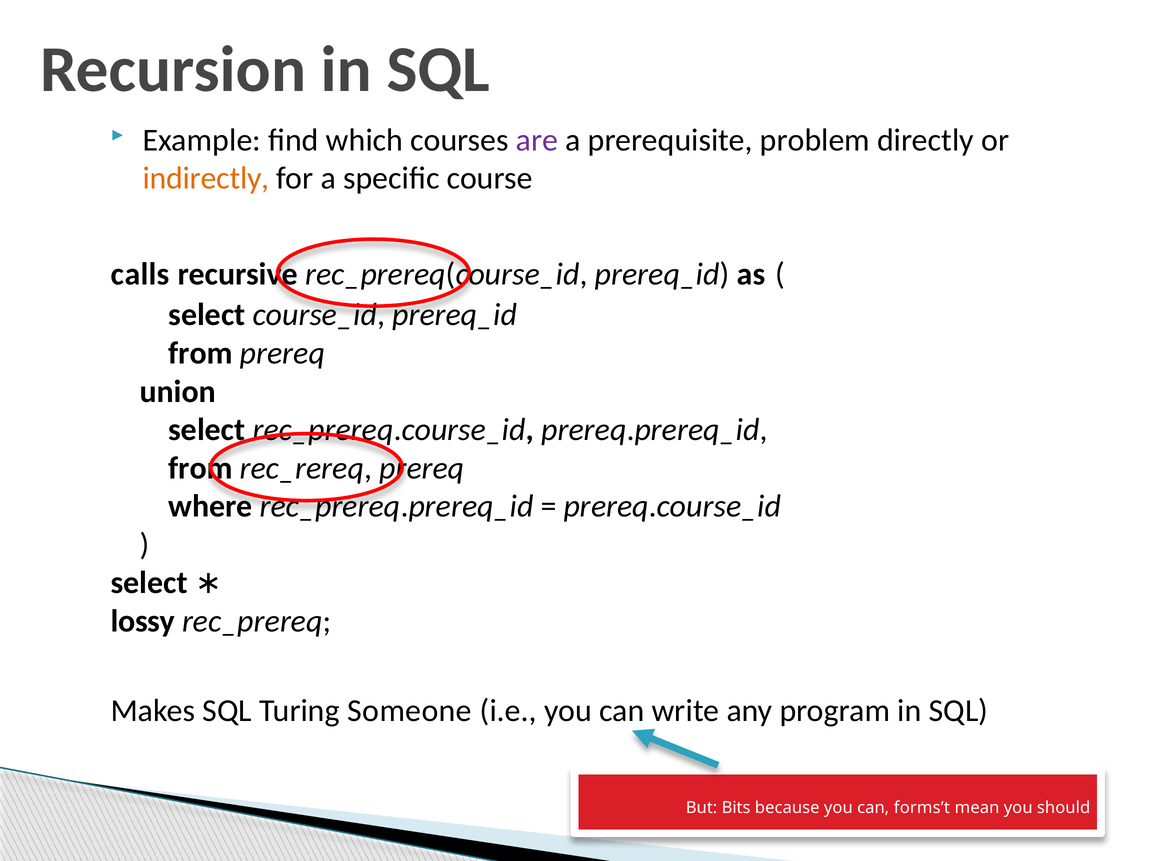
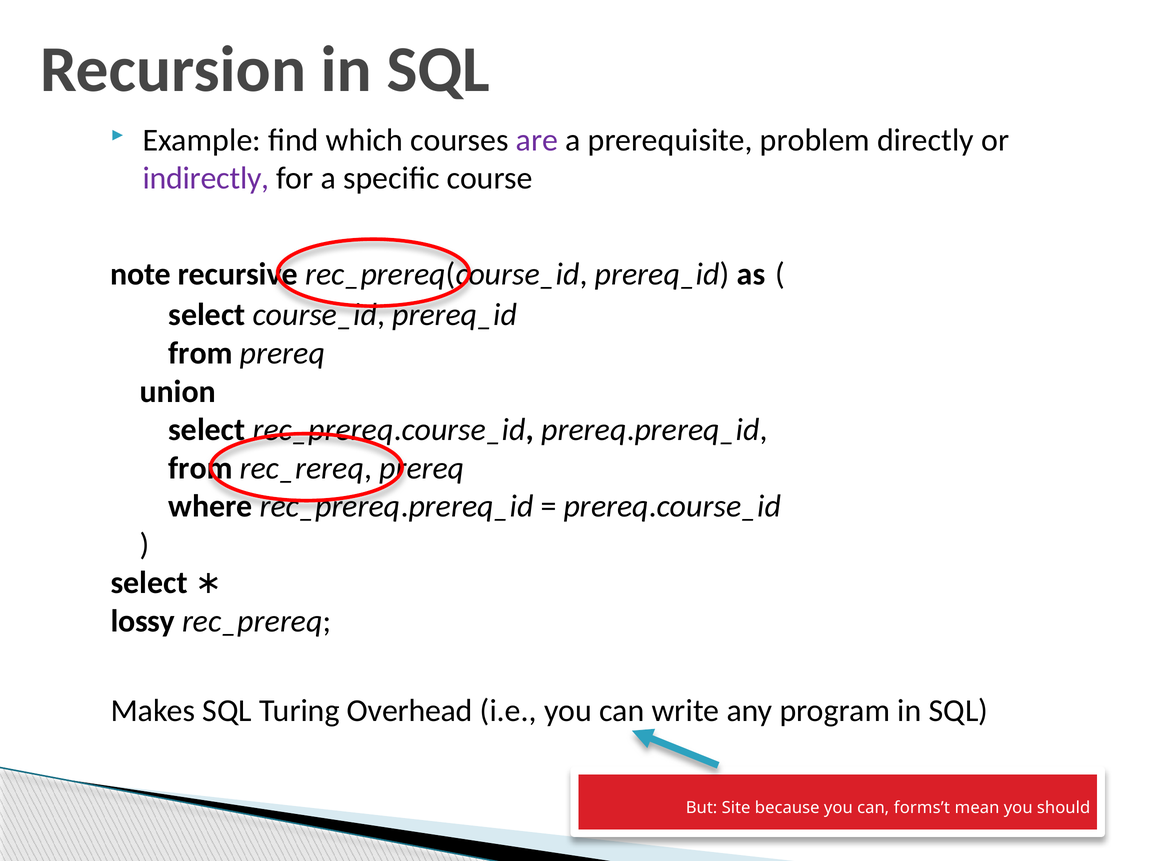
indirectly colour: orange -> purple
calls: calls -> note
Someone: Someone -> Overhead
Bits: Bits -> Site
